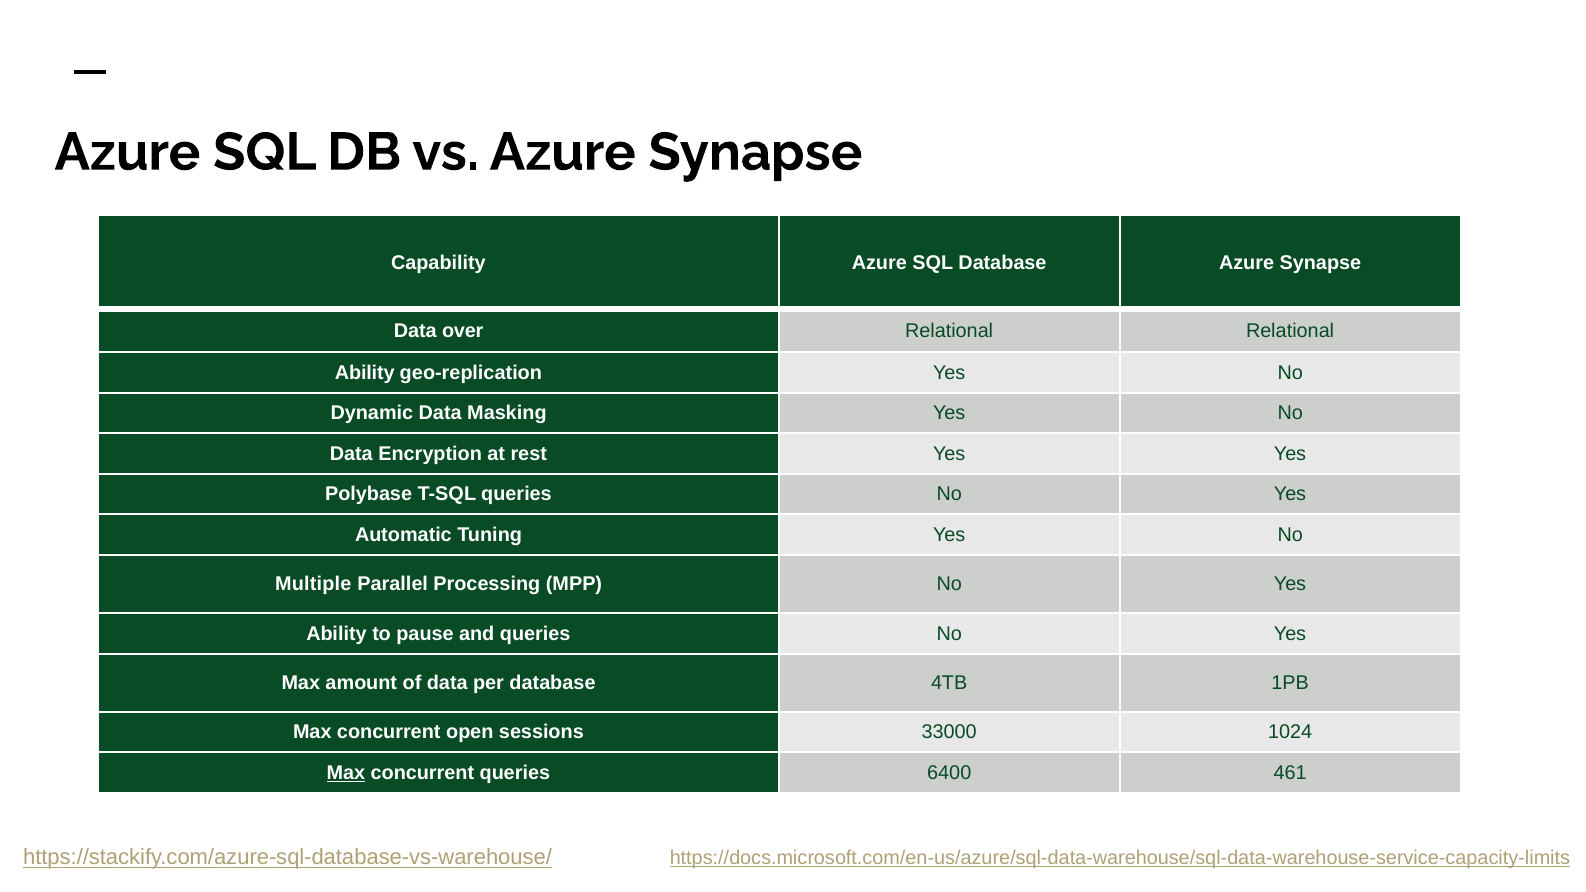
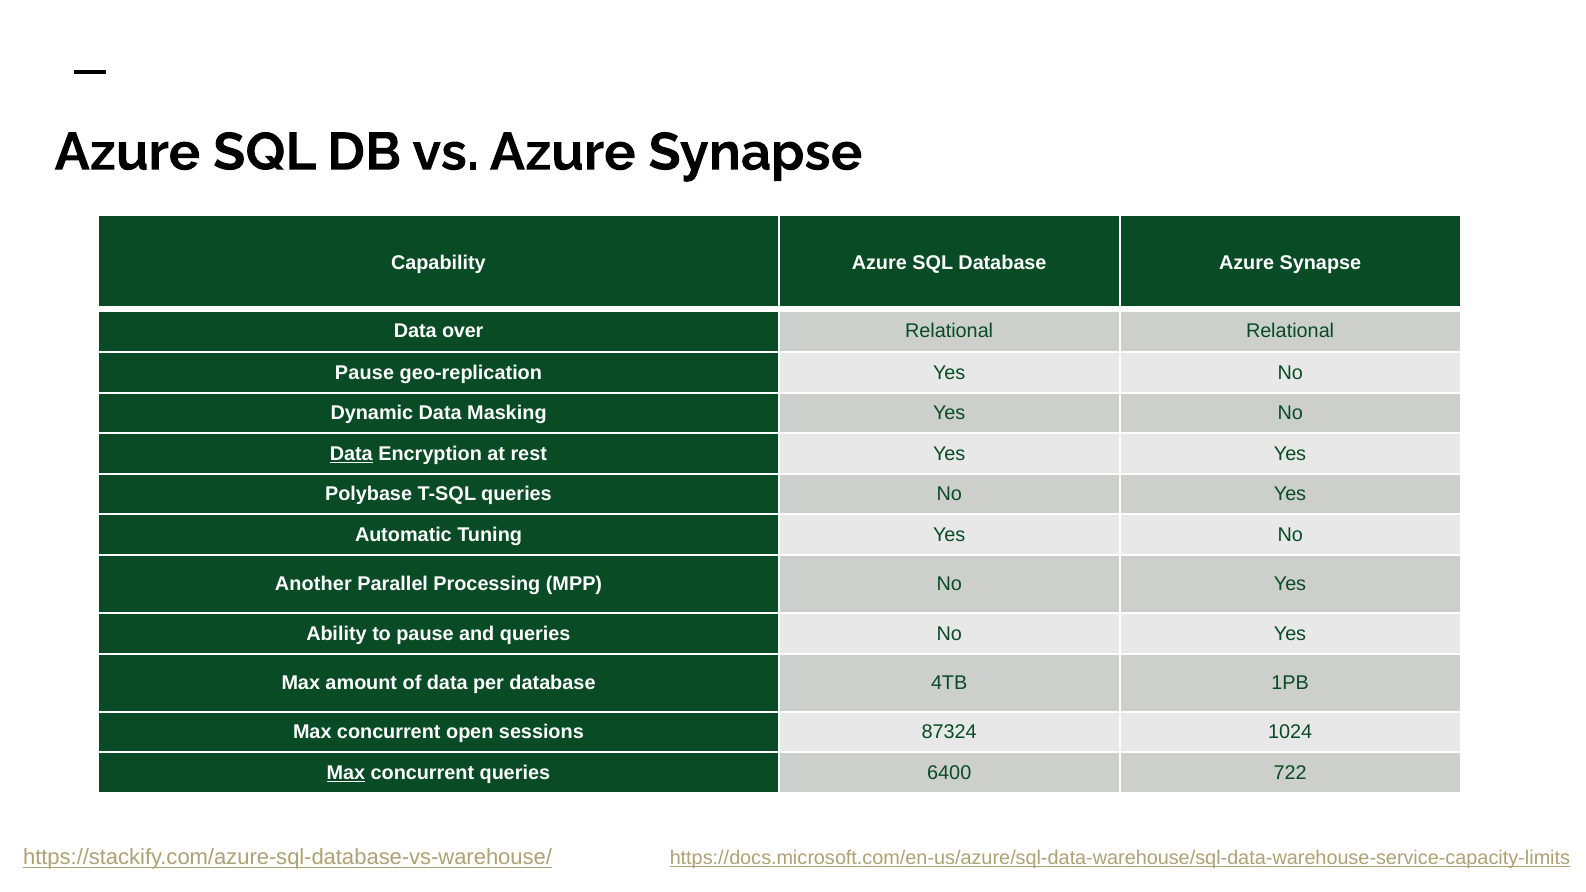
Ability at (365, 373): Ability -> Pause
Data at (351, 454) underline: none -> present
Multiple: Multiple -> Another
33000: 33000 -> 87324
461: 461 -> 722
